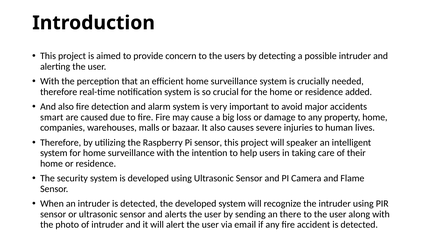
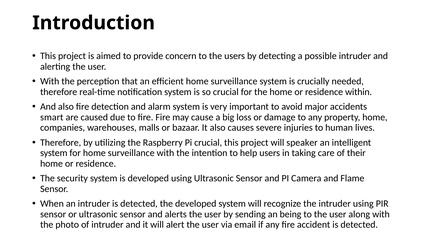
added: added -> within
Pi sensor: sensor -> crucial
there: there -> being
